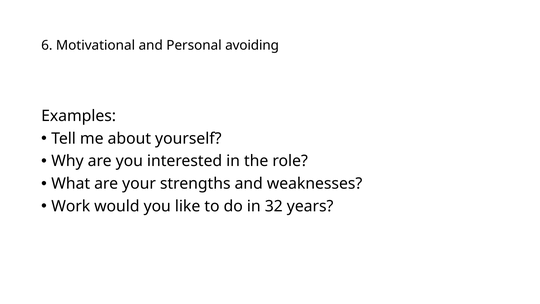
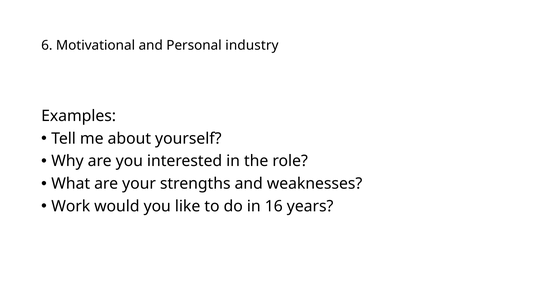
avoiding: avoiding -> industry
32: 32 -> 16
